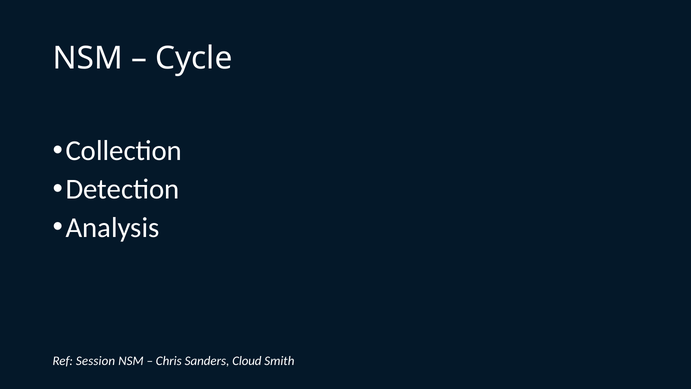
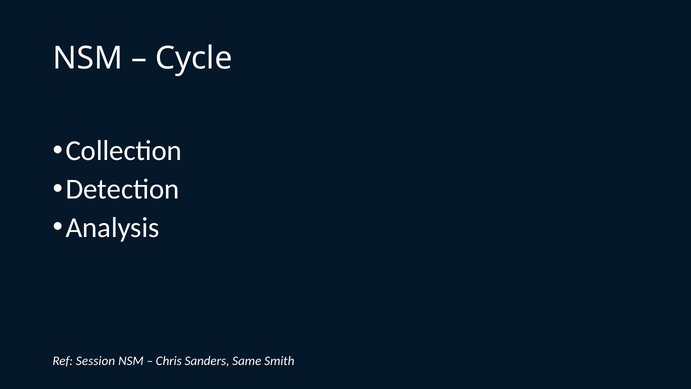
Cloud: Cloud -> Same
